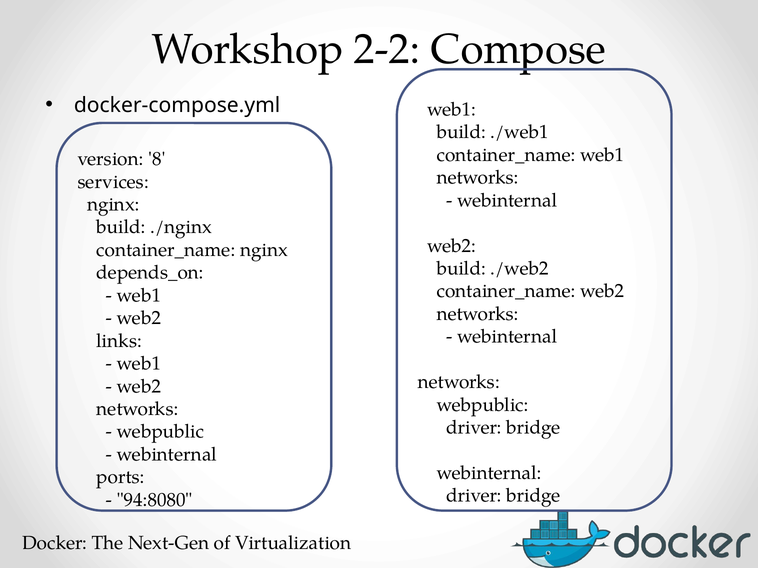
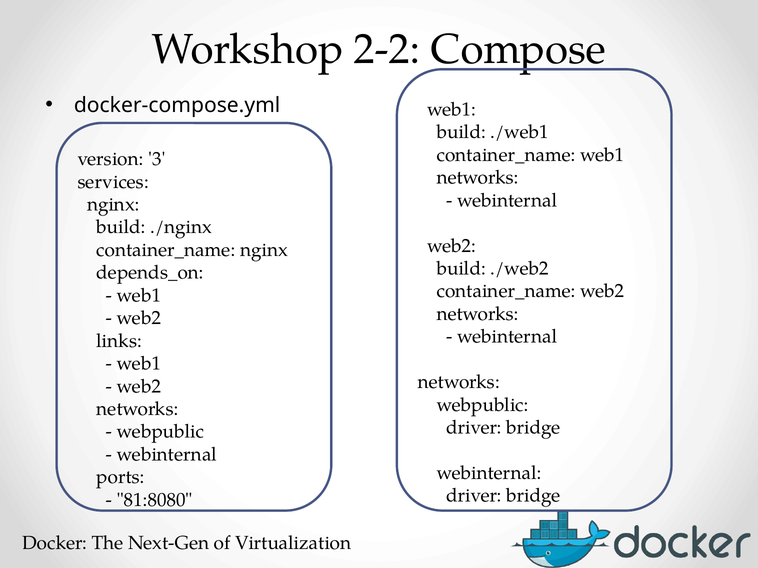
8: 8 -> 3
94:8080: 94:8080 -> 81:8080
